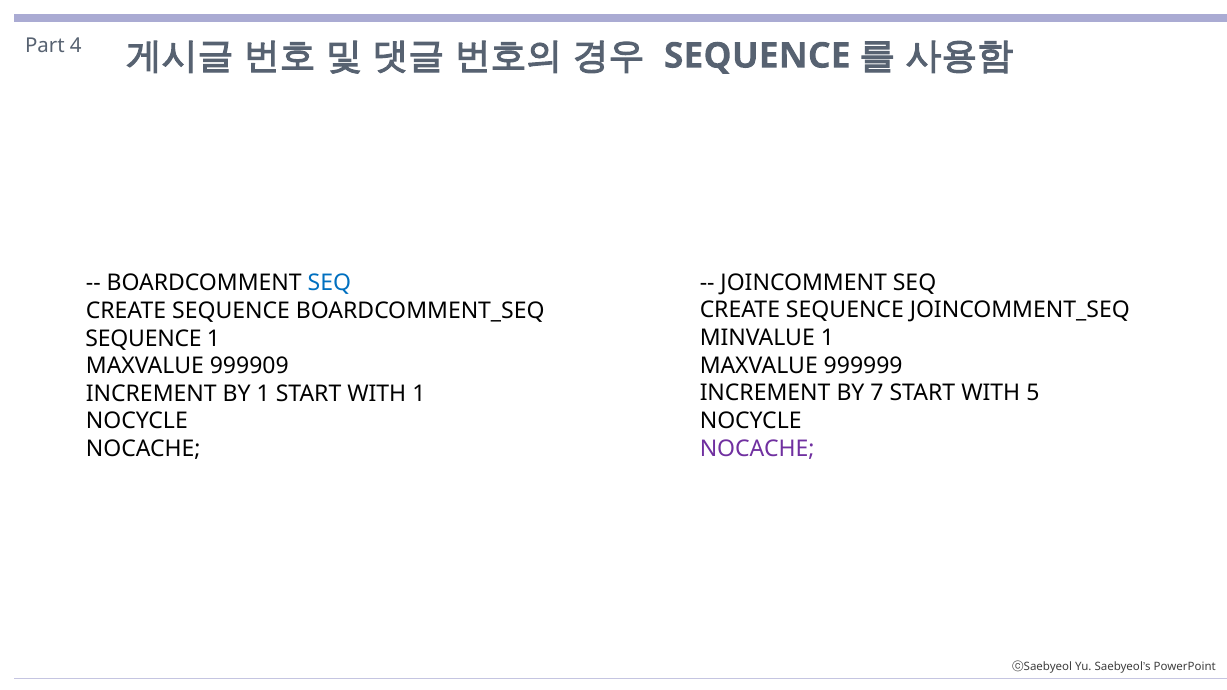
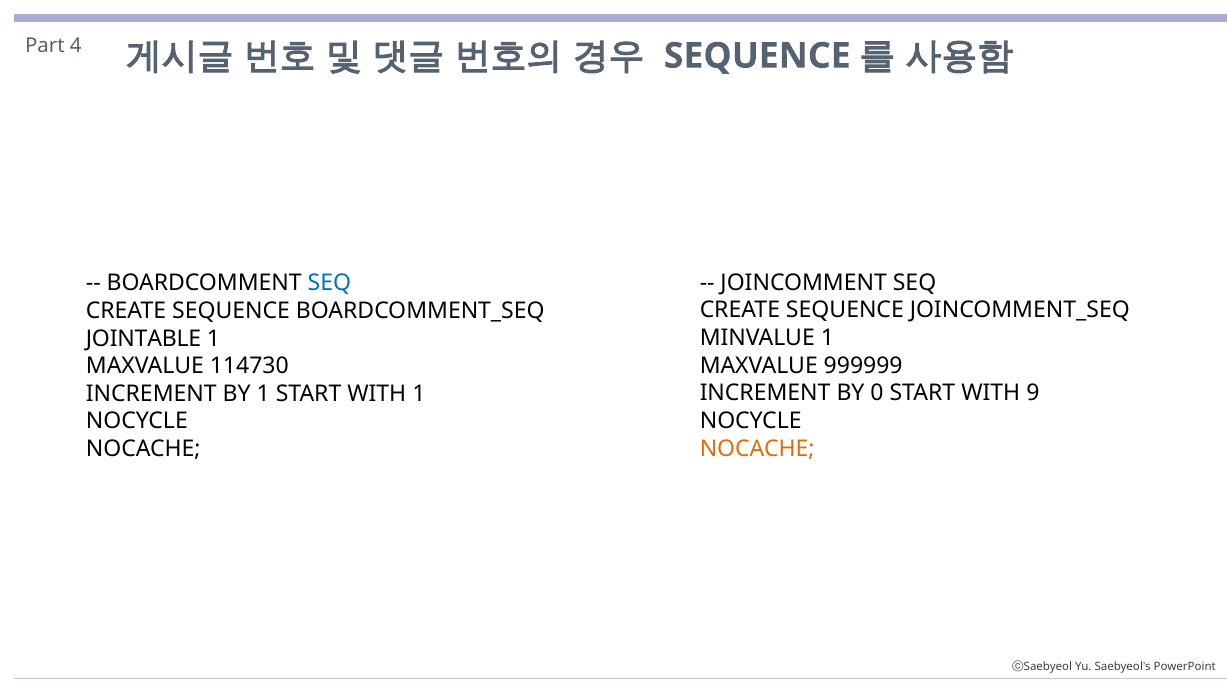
SEQUENCE at (144, 339): SEQUENCE -> JOINTABLE
999909: 999909 -> 114730
7: 7 -> 0
5: 5 -> 9
NOCACHE at (757, 449) colour: purple -> orange
